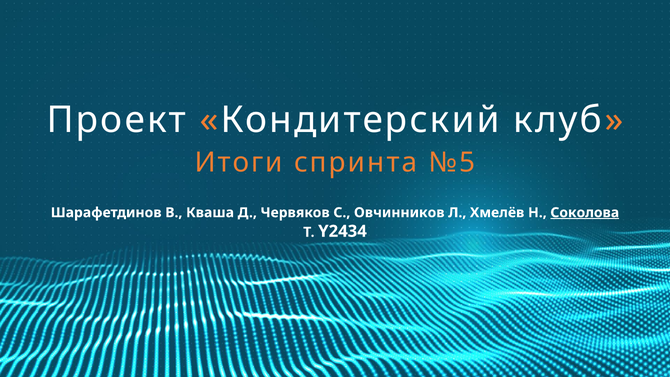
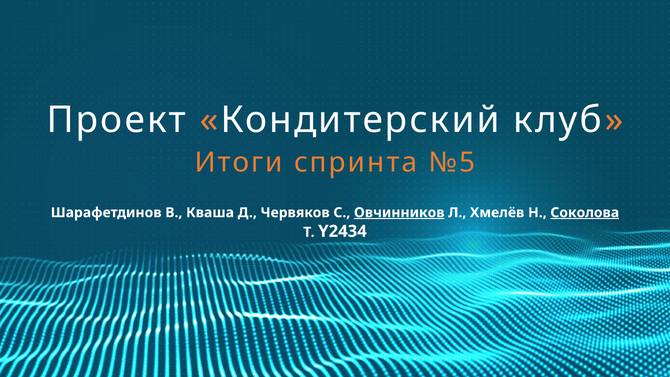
Овчинников underline: none -> present
